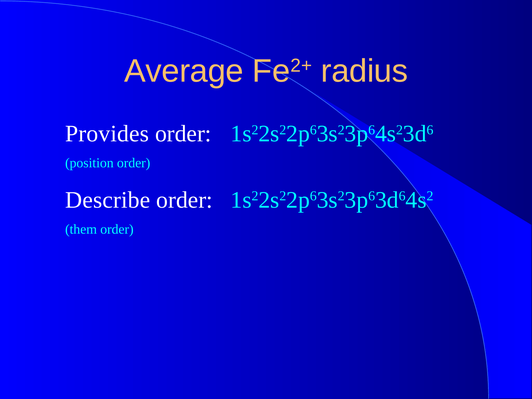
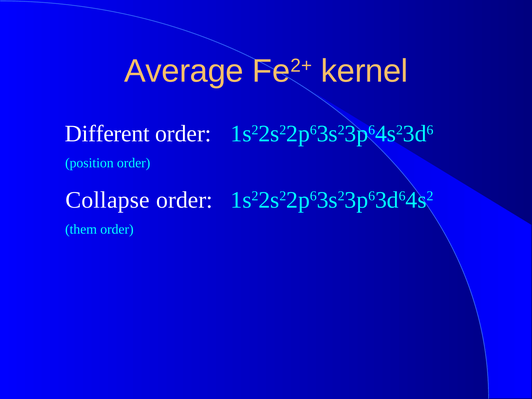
radius: radius -> kernel
Provides: Provides -> Different
Describe: Describe -> Collapse
